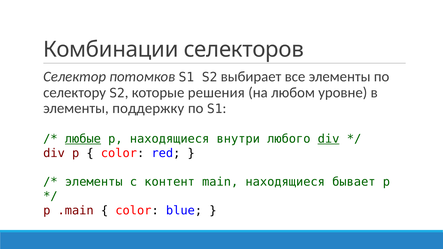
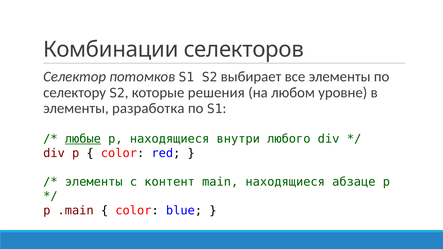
поддержку: поддержку -> разработка
div at (329, 139) underline: present -> none
бывает: бывает -> абзаце
